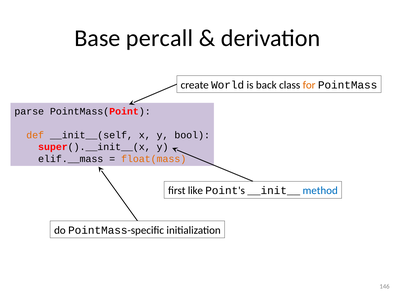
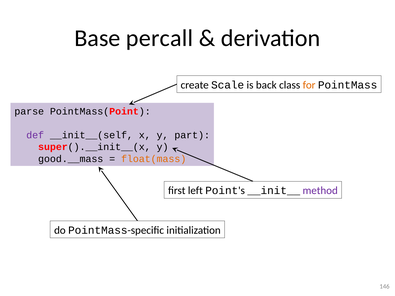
World: World -> Scale
def colour: orange -> purple
bool: bool -> part
elif.__mass: elif.__mass -> good.__mass
like: like -> left
method colour: blue -> purple
